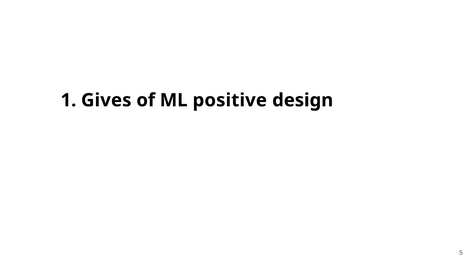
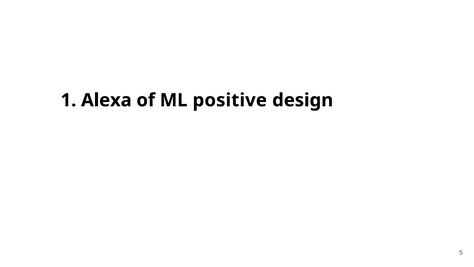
Gives: Gives -> Alexa
